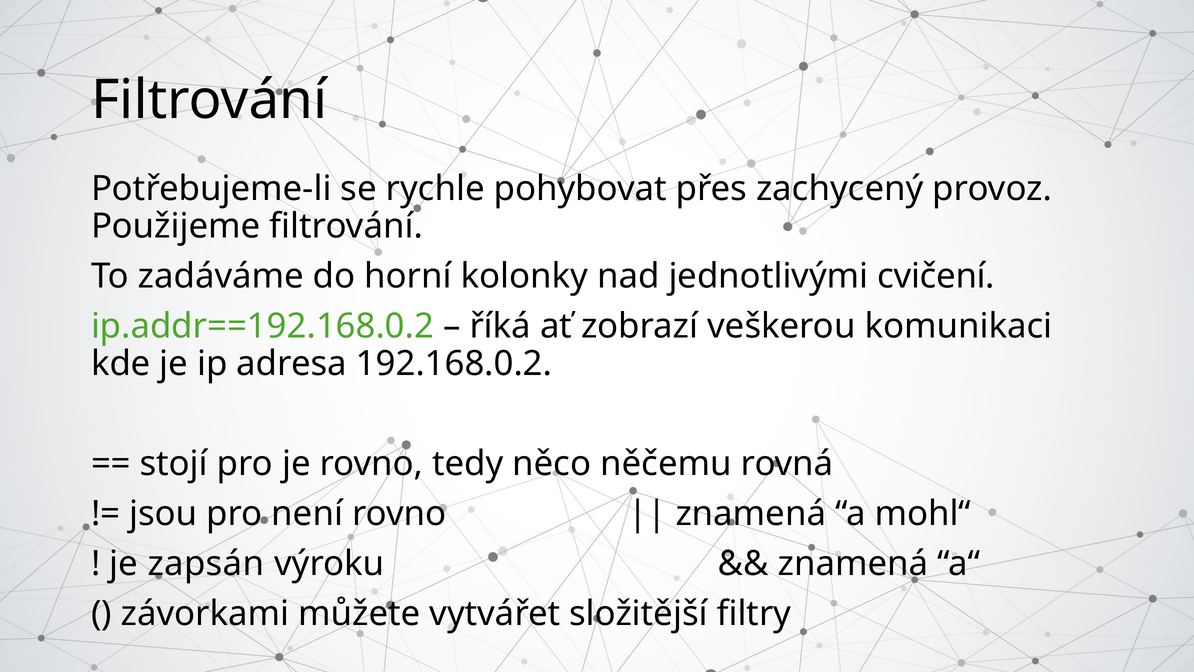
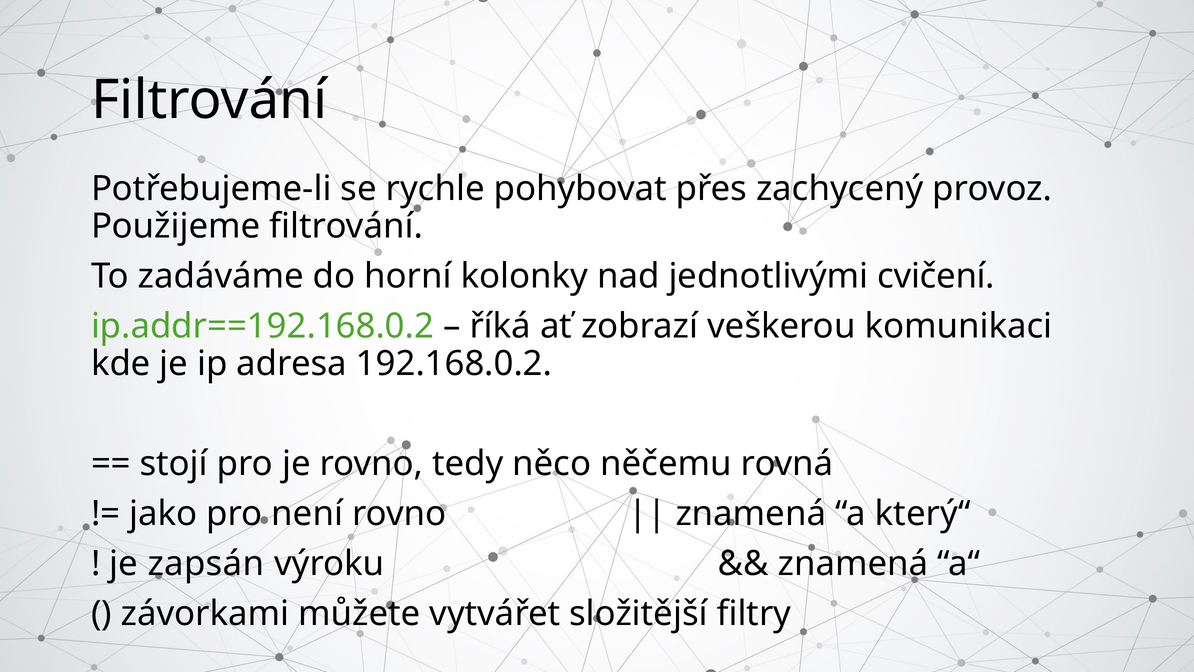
jsou: jsou -> jako
mohl“: mohl“ -> který“
